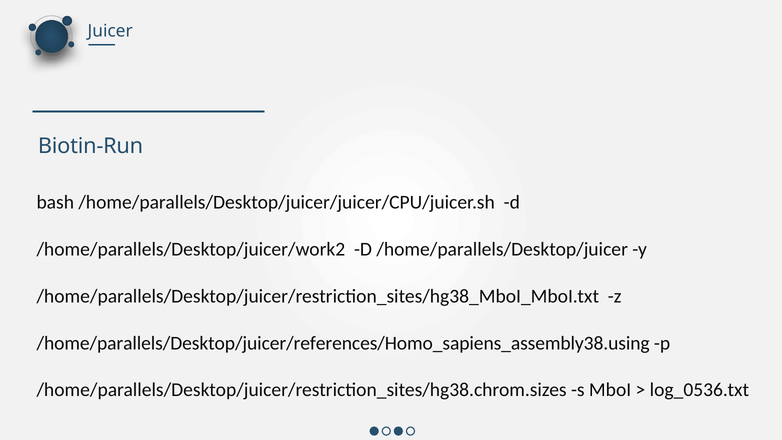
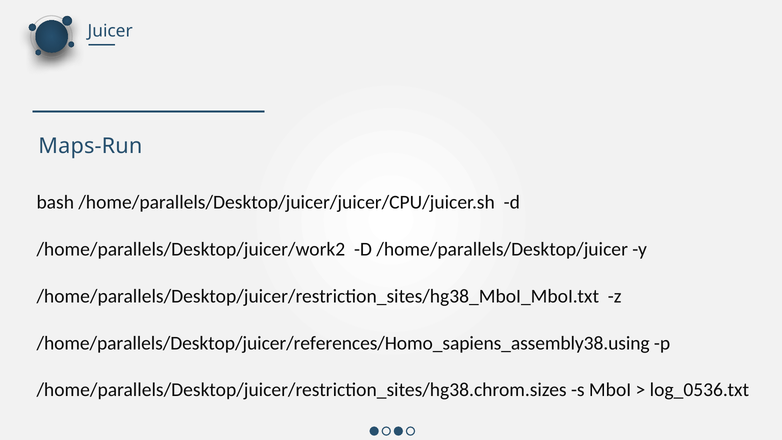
Biotin-Run: Biotin-Run -> Maps-Run
